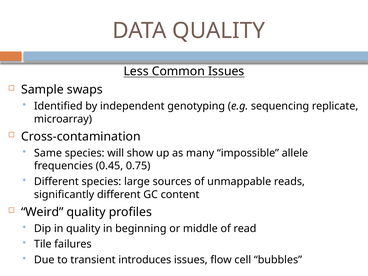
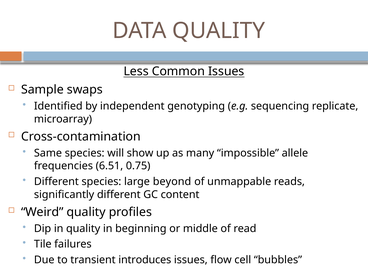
0.45: 0.45 -> 6.51
sources: sources -> beyond
